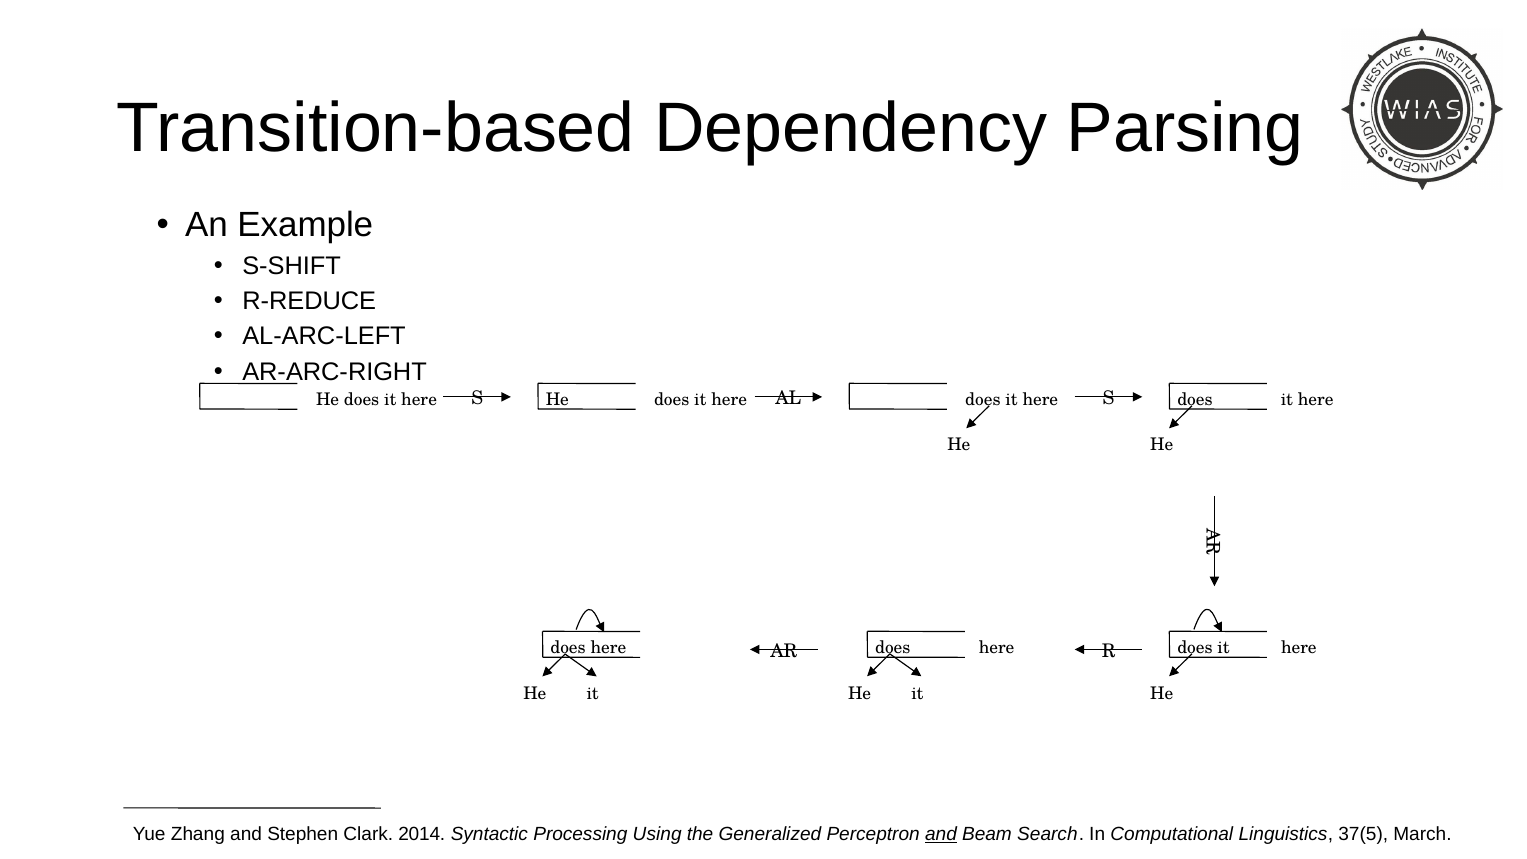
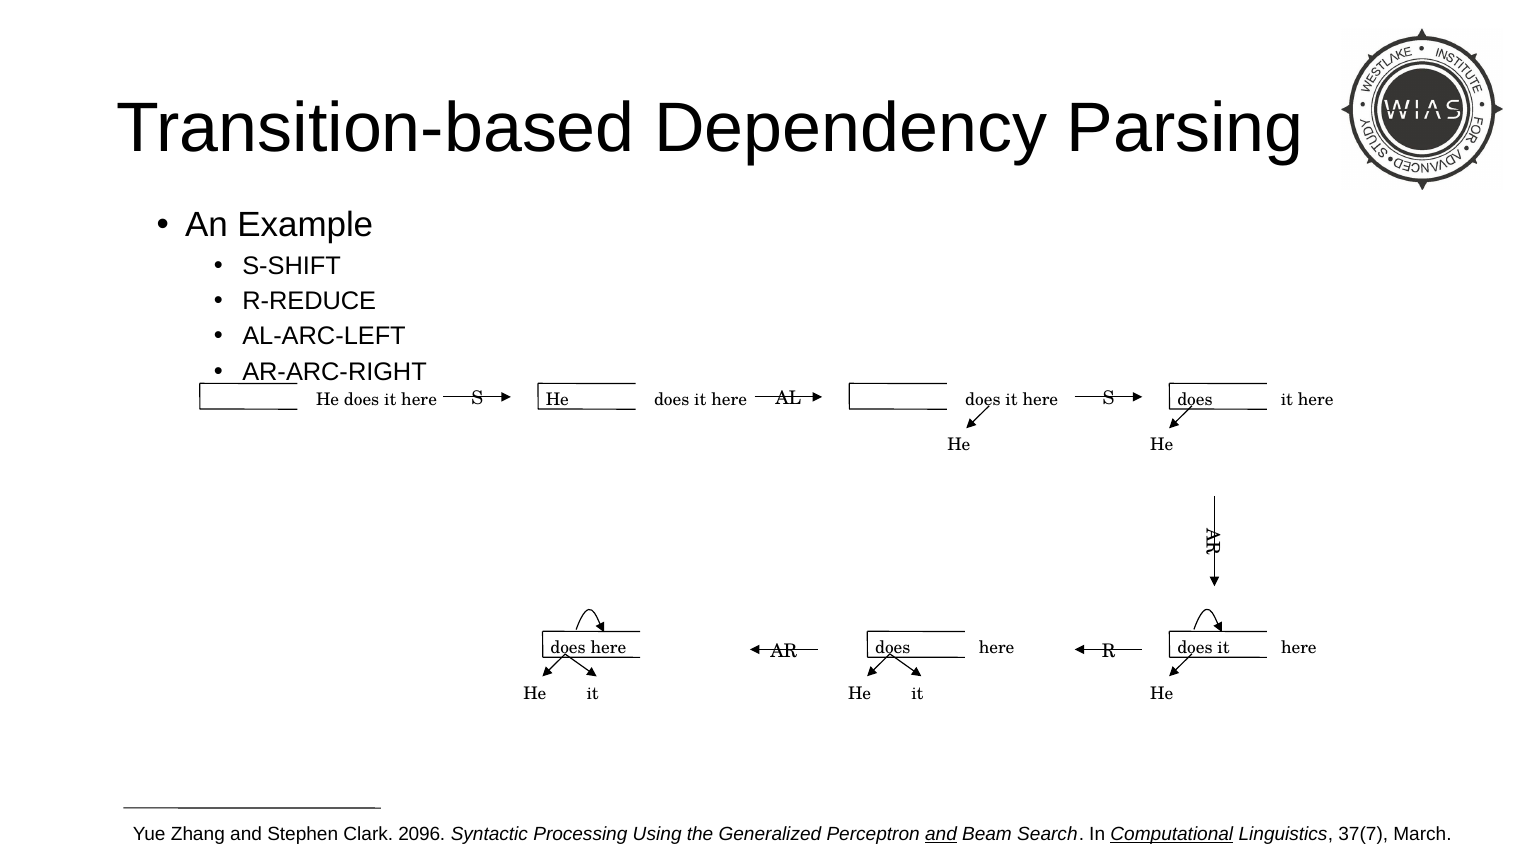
2014: 2014 -> 2096
Computational underline: none -> present
37(5: 37(5 -> 37(7
